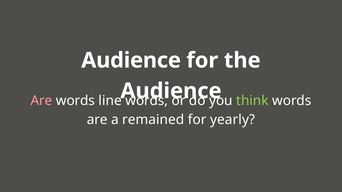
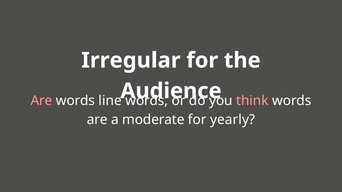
Audience at (131, 60): Audience -> Irregular
think colour: light green -> pink
remained: remained -> moderate
